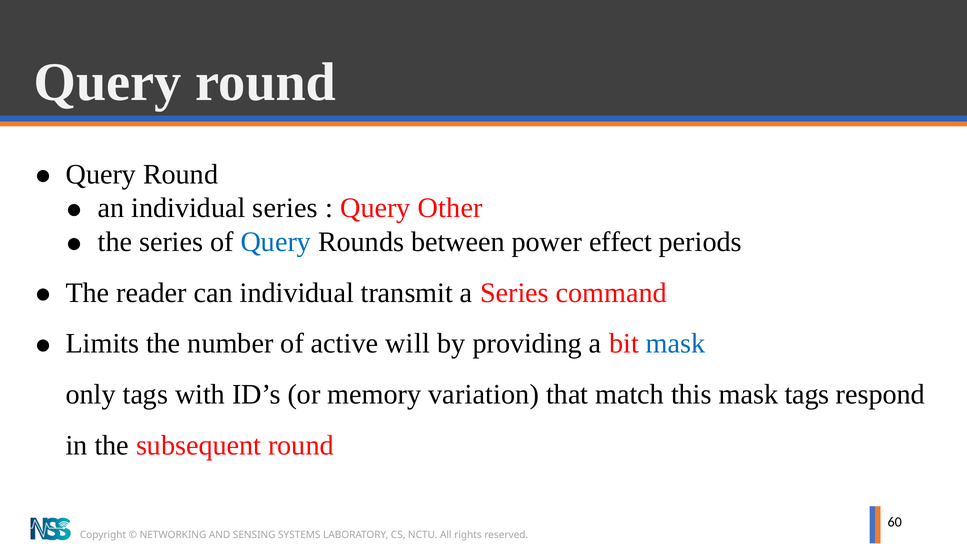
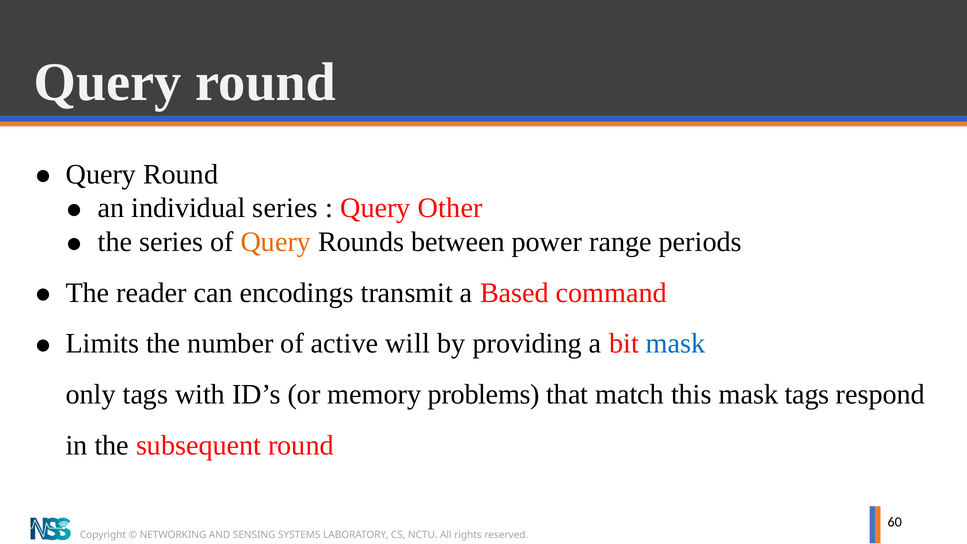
Query at (276, 242) colour: blue -> orange
effect: effect -> range
can individual: individual -> encodings
a Series: Series -> Based
variation: variation -> problems
